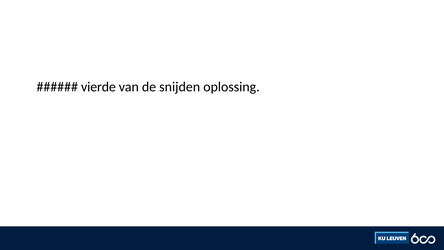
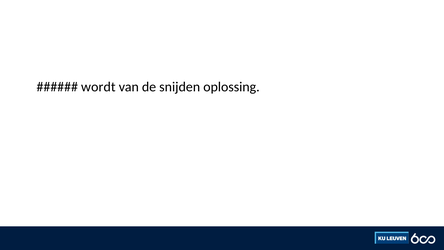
vierde: vierde -> wordt
